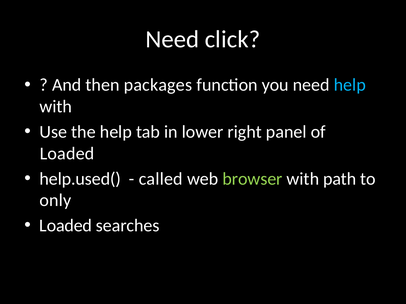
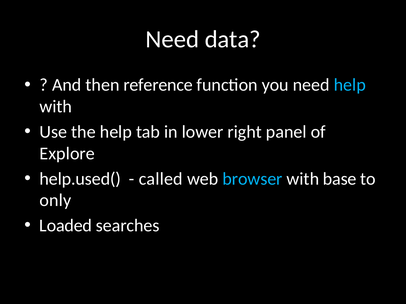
click: click -> data
packages: packages -> reference
Loaded at (67, 154): Loaded -> Explore
browser colour: light green -> light blue
path: path -> base
